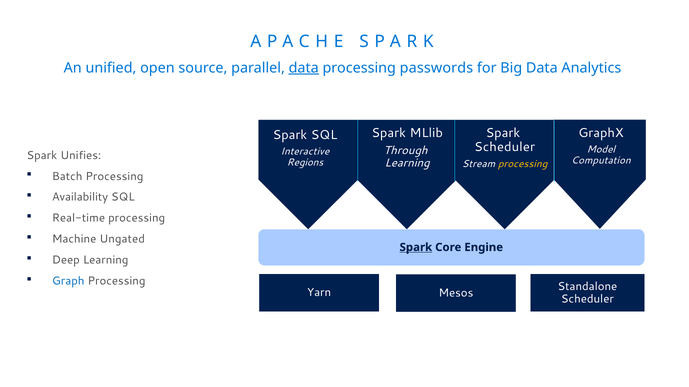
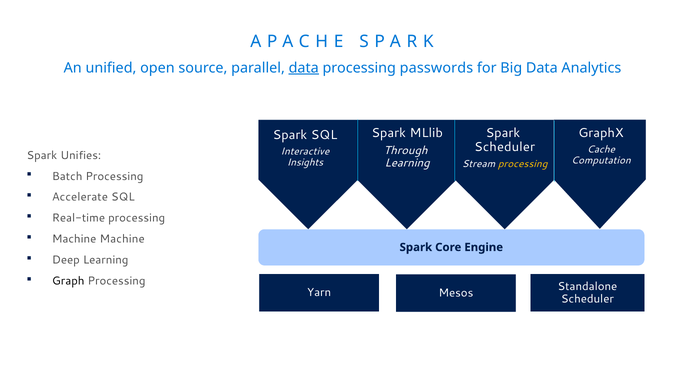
Model: Model -> Cache
Regions: Regions -> Insights
Availability: Availability -> Accelerate
Machine Ungated: Ungated -> Machine
Spark at (416, 248) underline: present -> none
Graph colour: blue -> black
